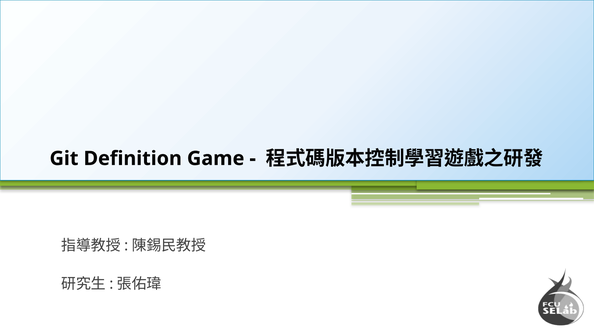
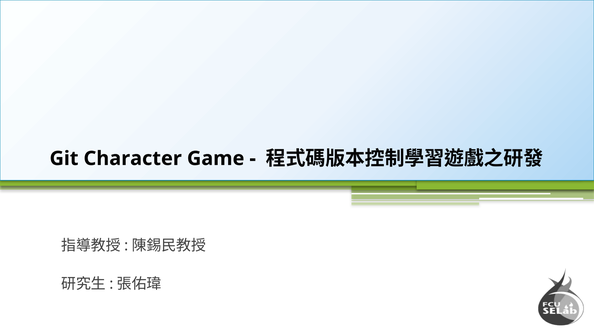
Definition: Definition -> Character
